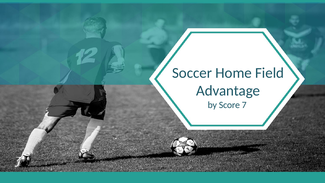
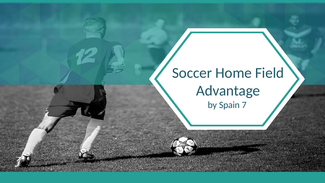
Score: Score -> Spain
